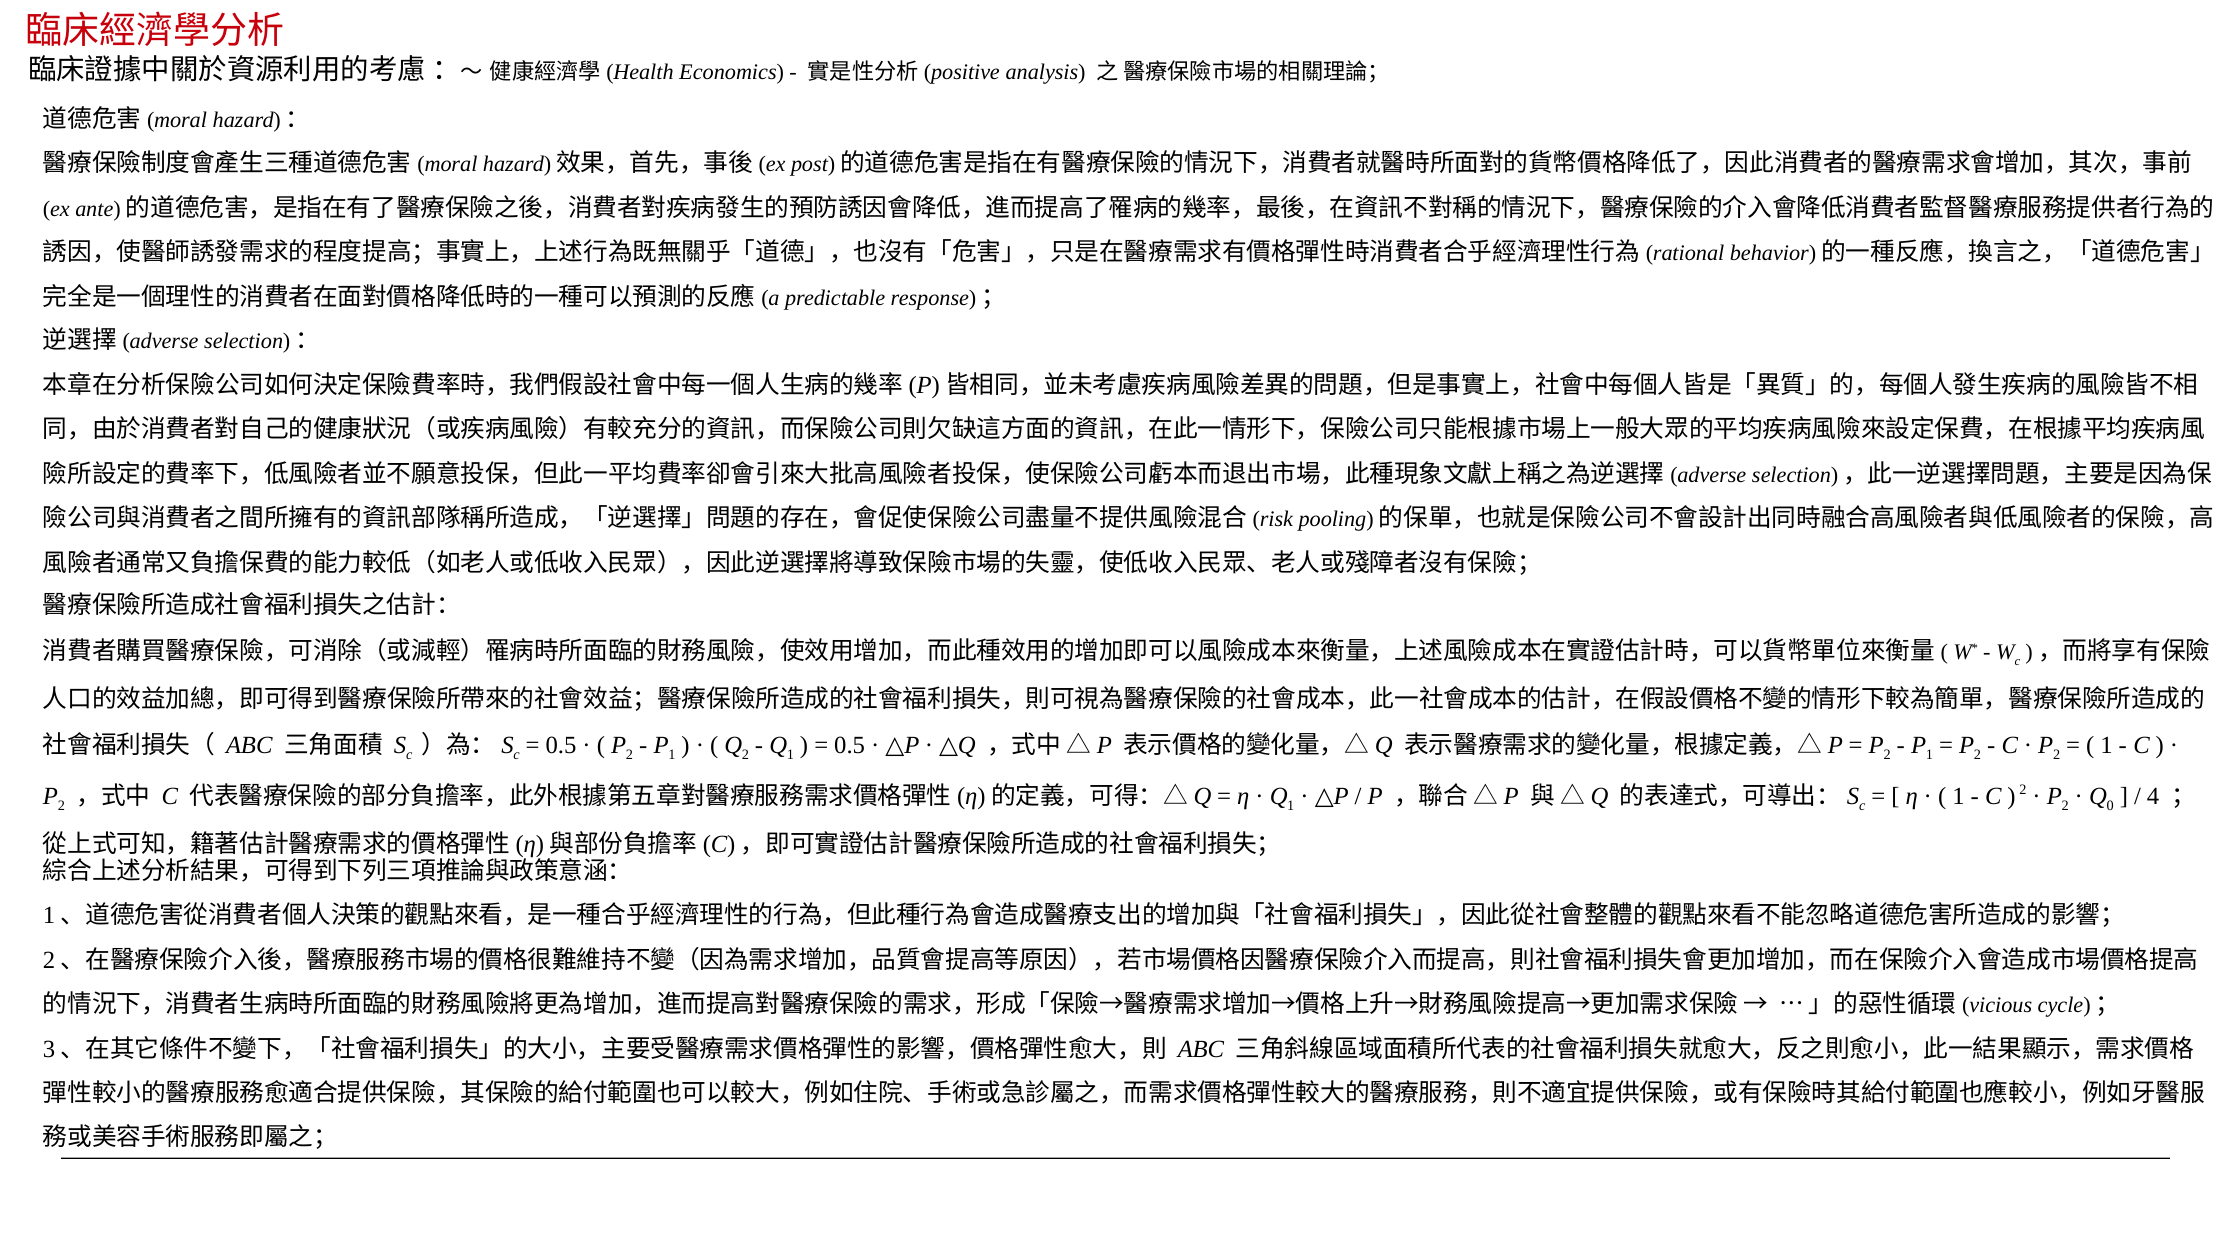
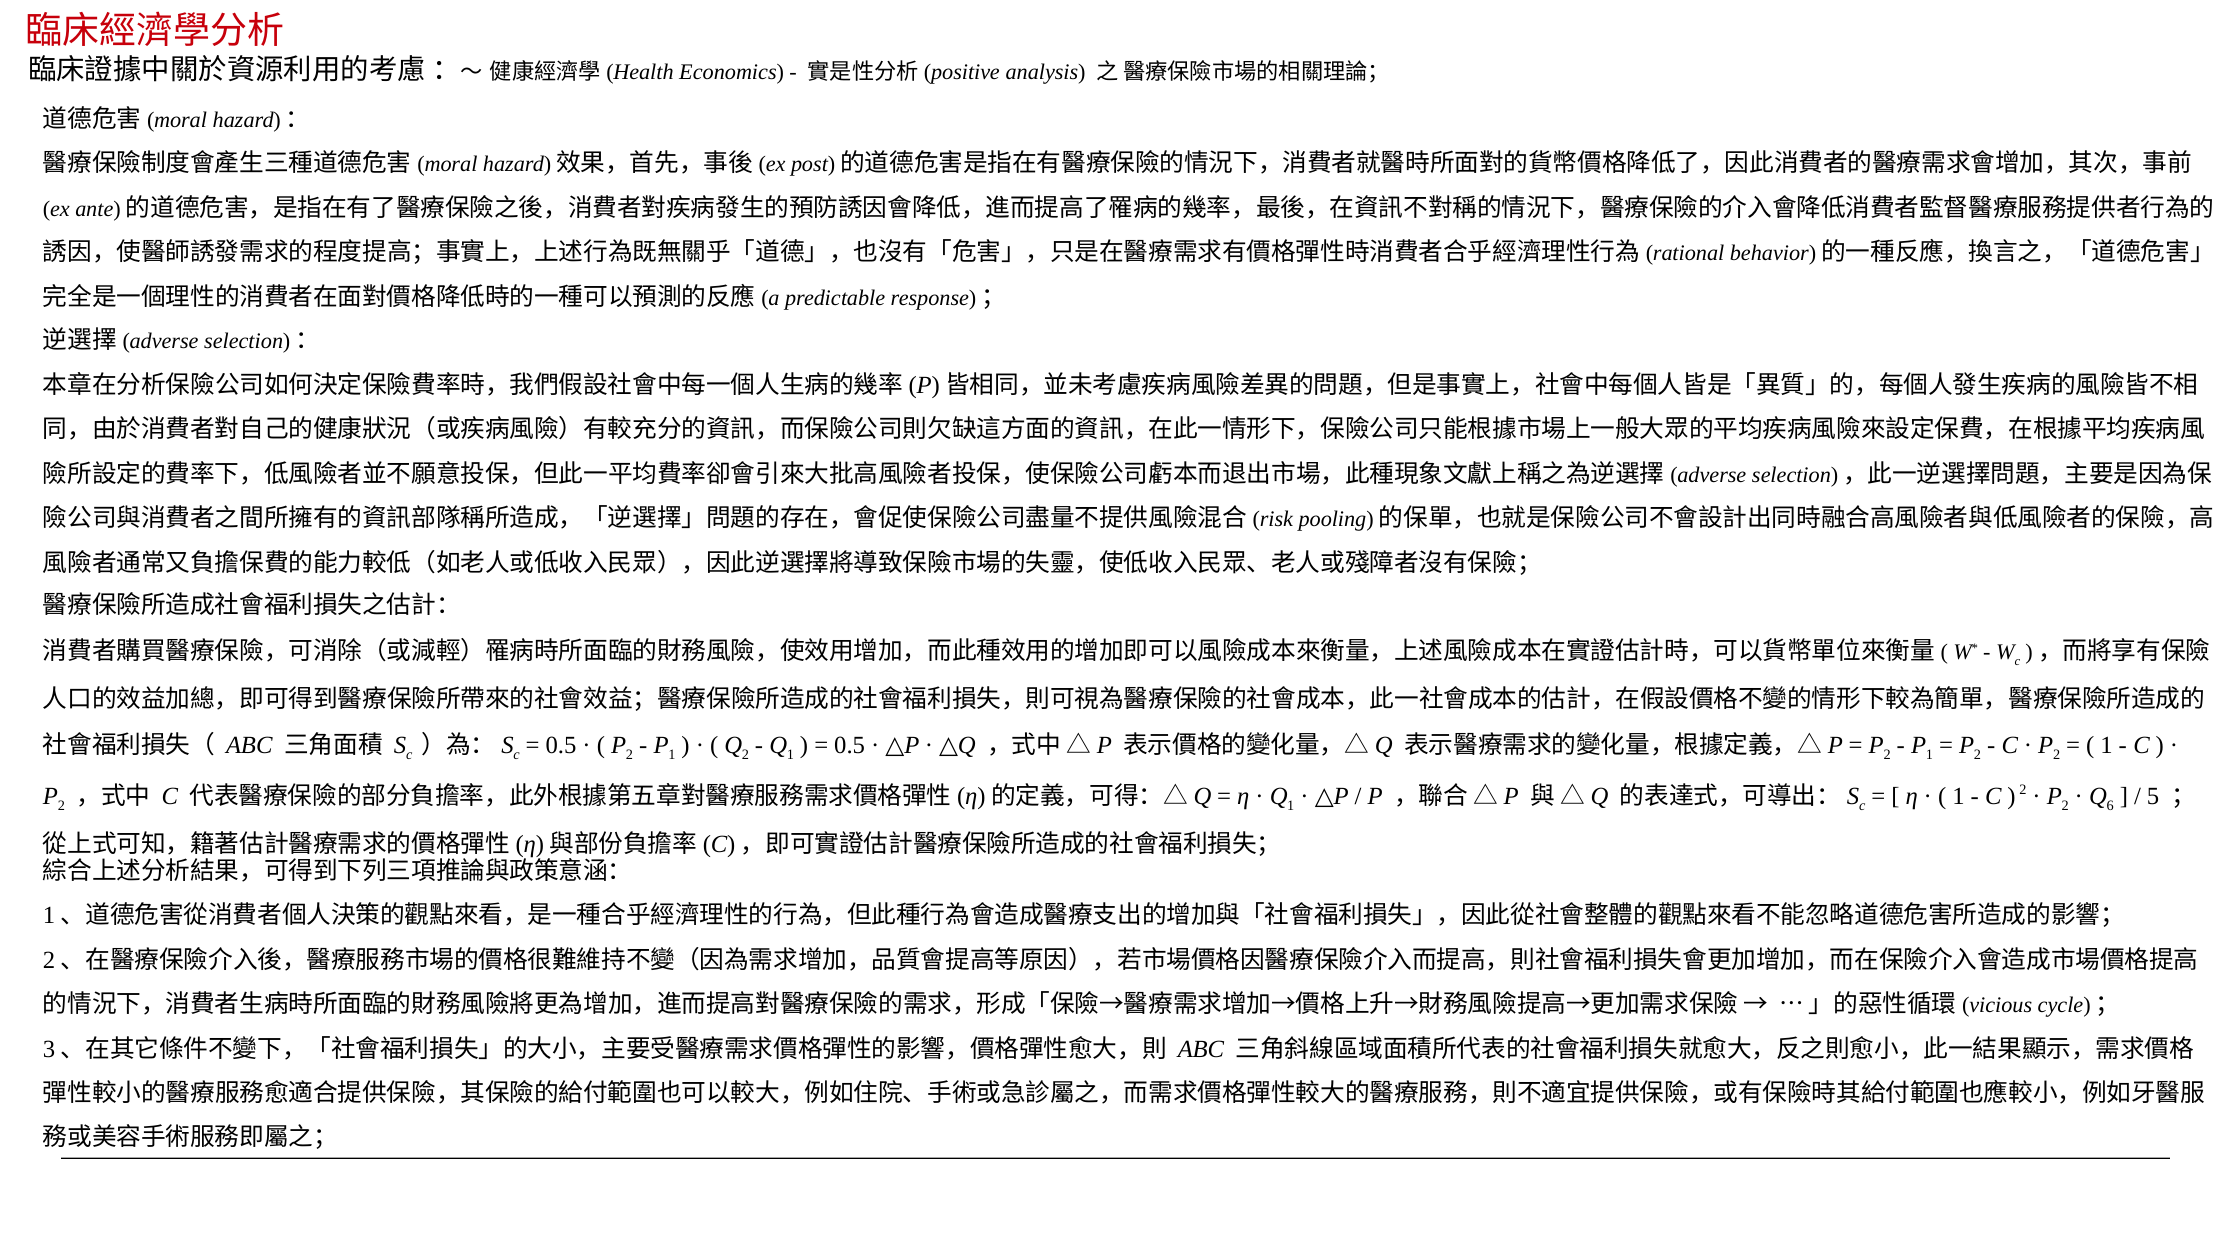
0: 0 -> 6
4: 4 -> 5
